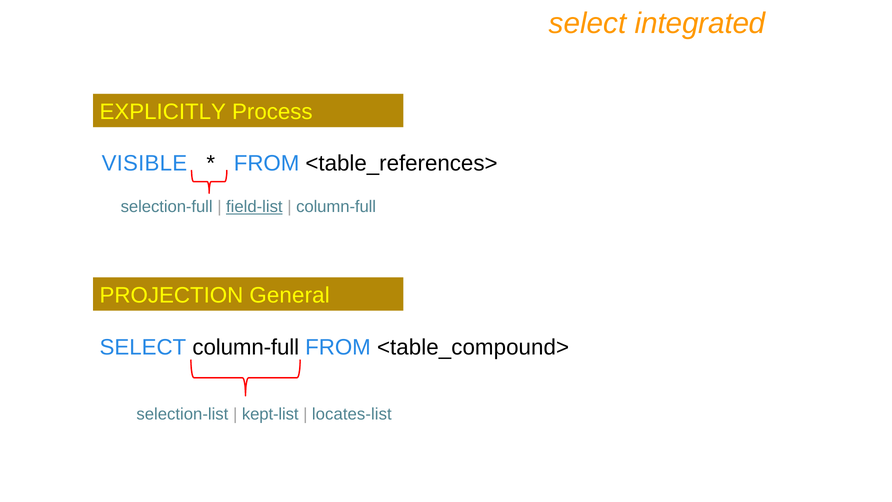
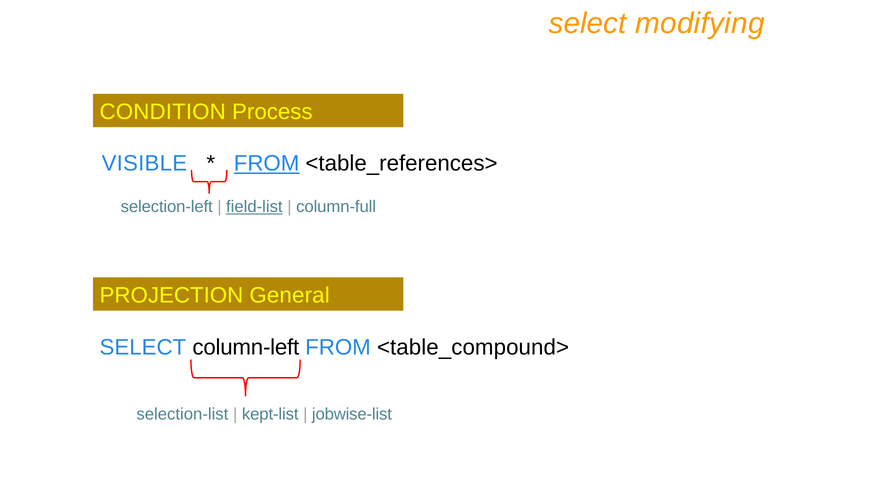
integrated: integrated -> modifying
EXPLICITLY: EXPLICITLY -> CONDITION
FROM at (267, 163) underline: none -> present
selection-full: selection-full -> selection-left
SELECT column-full: column-full -> column-left
locates-list: locates-list -> jobwise-list
